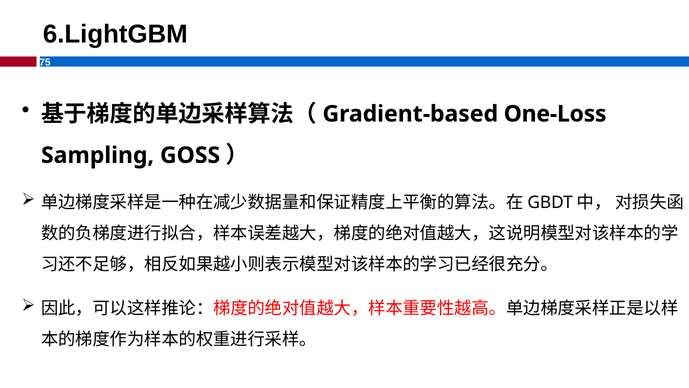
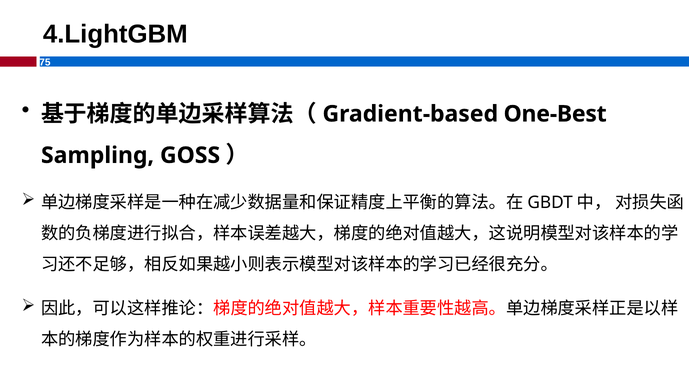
6.LightGBM: 6.LightGBM -> 4.LightGBM
One-Loss: One-Loss -> One-Best
